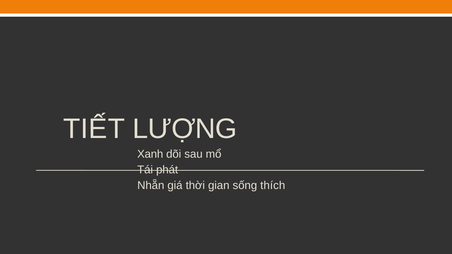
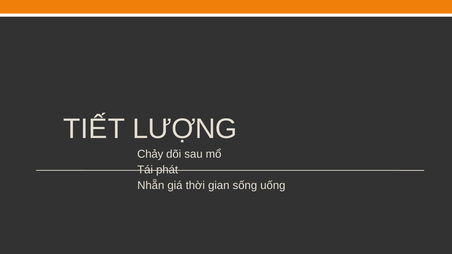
Xanh: Xanh -> Chảy
thích: thích -> uống
